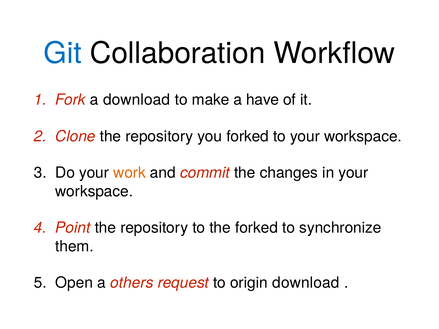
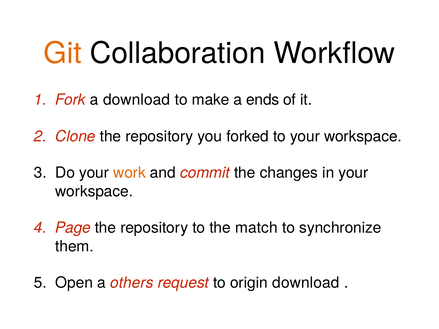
Git colour: blue -> orange
have: have -> ends
Point: Point -> Page
the forked: forked -> match
